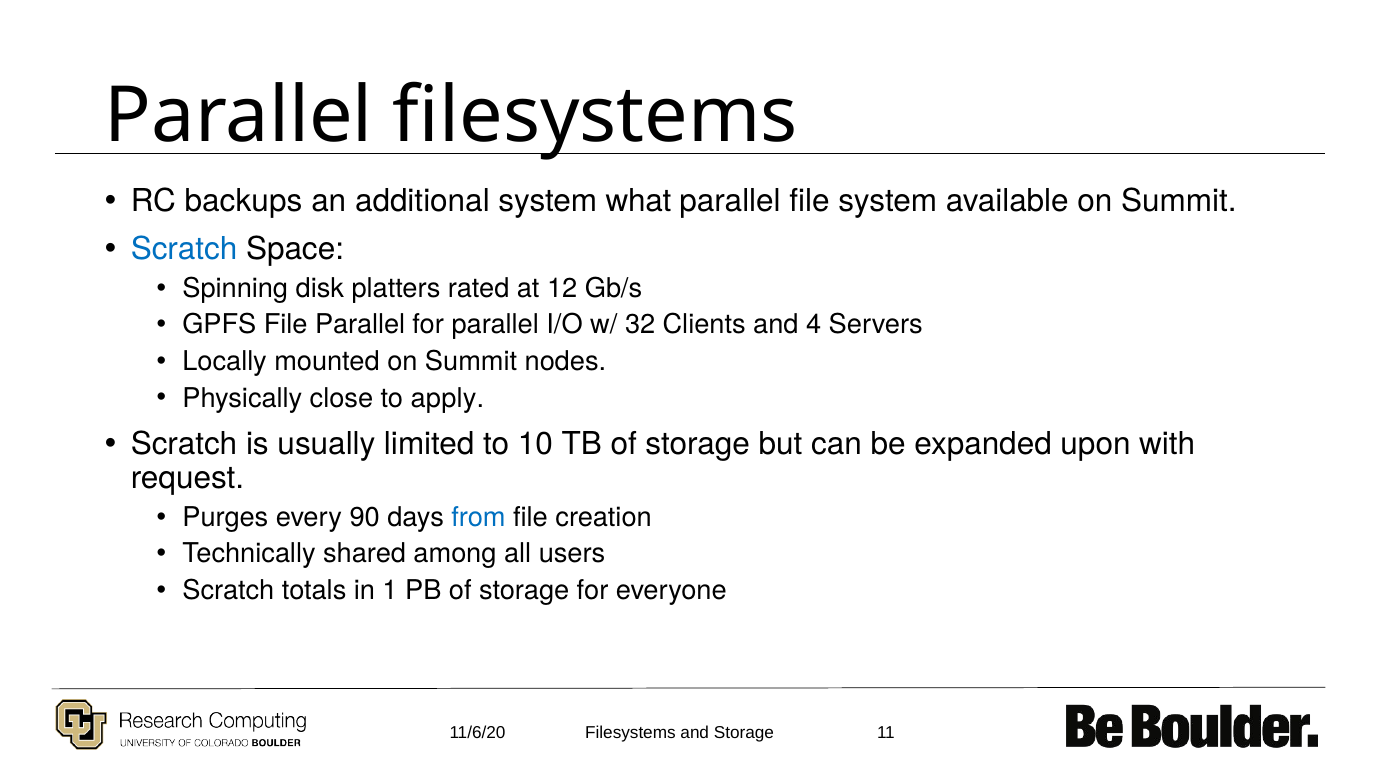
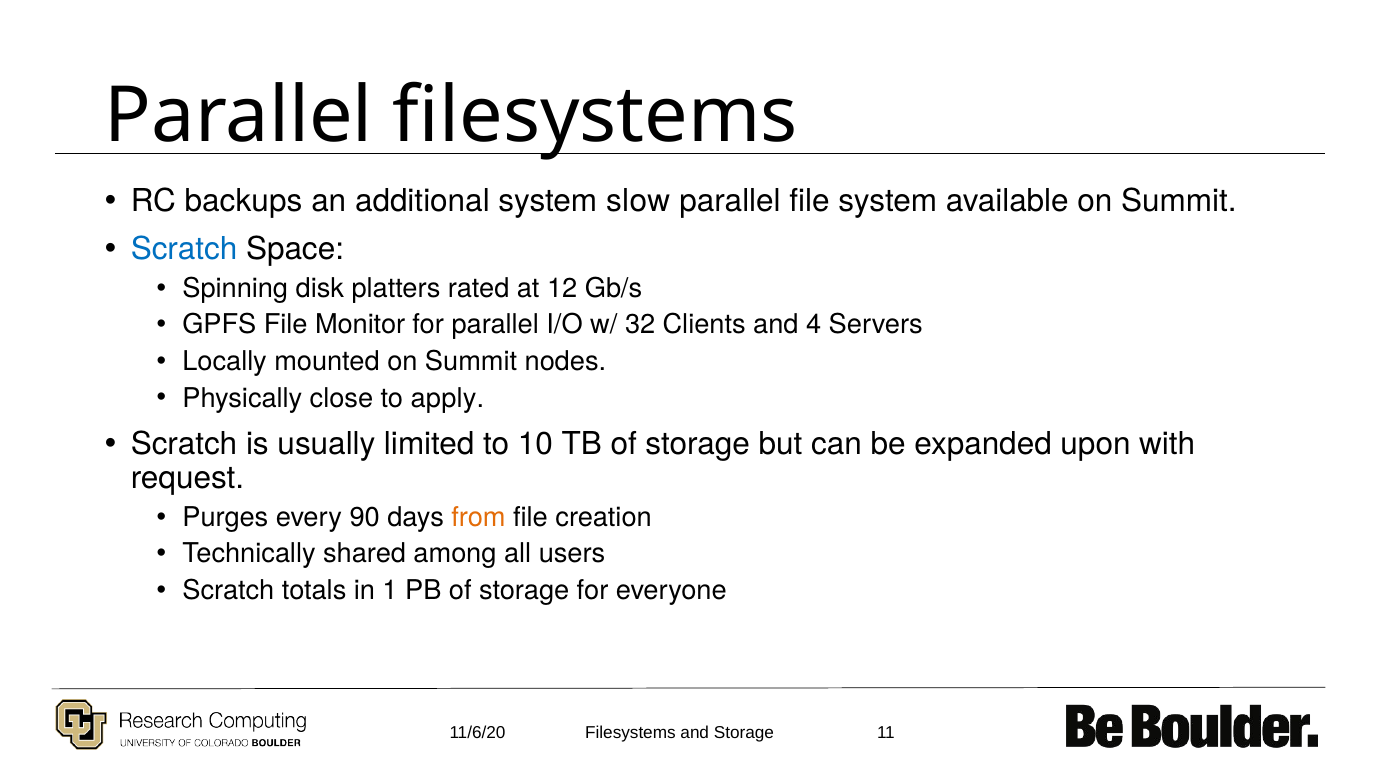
what: what -> slow
File Parallel: Parallel -> Monitor
from colour: blue -> orange
